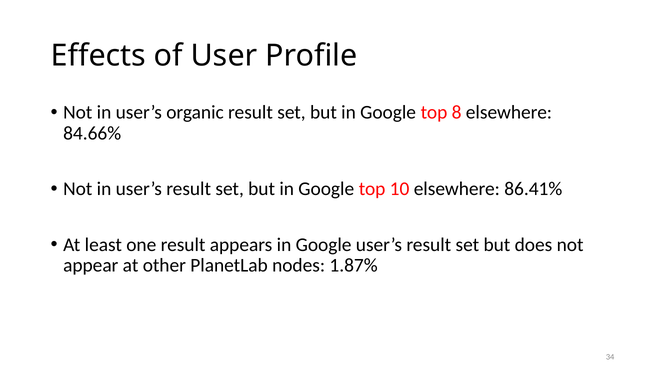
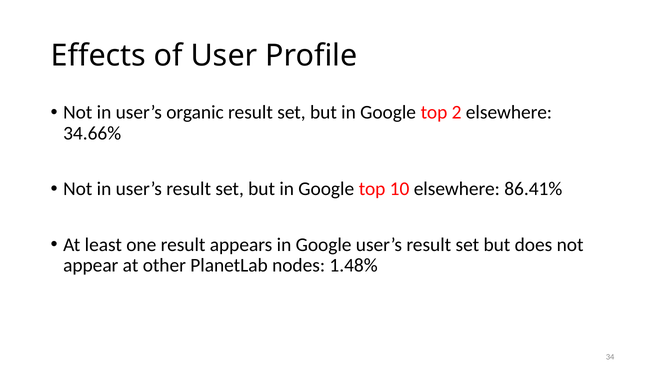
8: 8 -> 2
84.66%: 84.66% -> 34.66%
1.87%: 1.87% -> 1.48%
